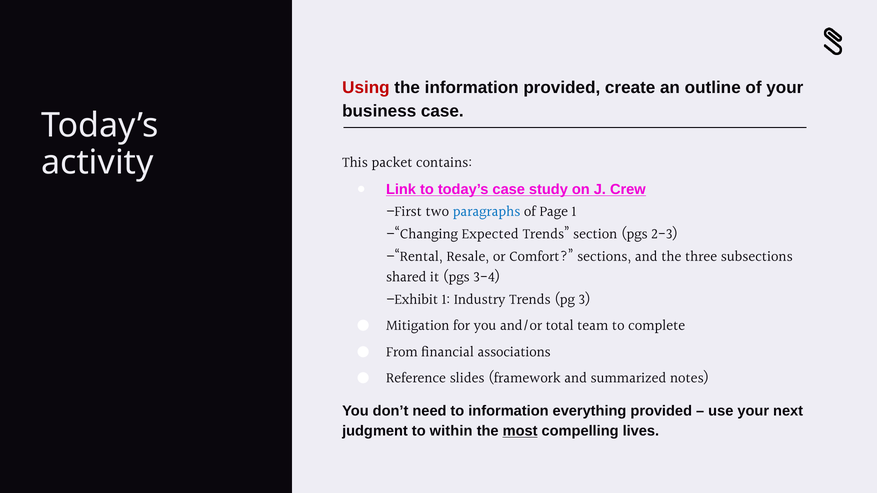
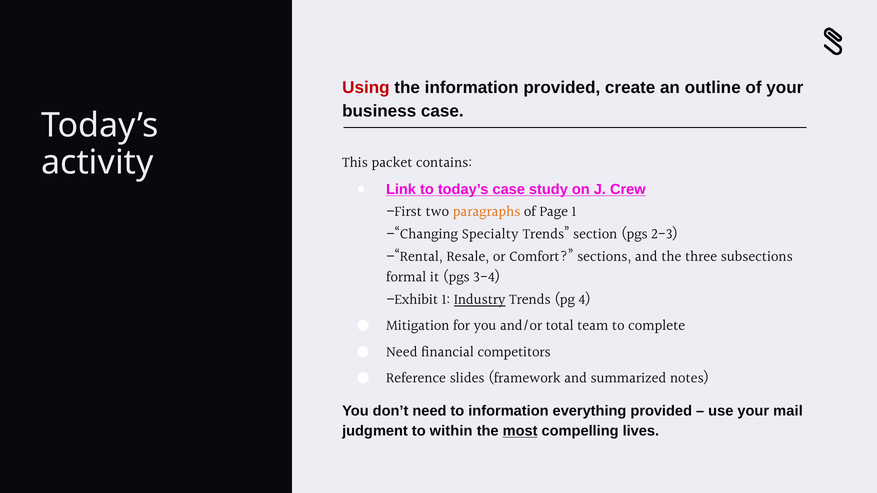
paragraphs colour: blue -> orange
Expected: Expected -> Specialty
shared: shared -> formal
Industry underline: none -> present
3: 3 -> 4
From at (402, 353): From -> Need
associations: associations -> competitors
next: next -> mail
